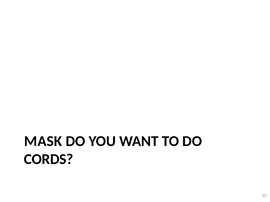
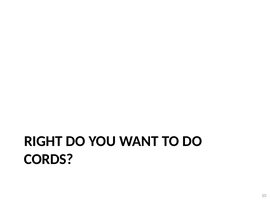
MASK: MASK -> RIGHT
